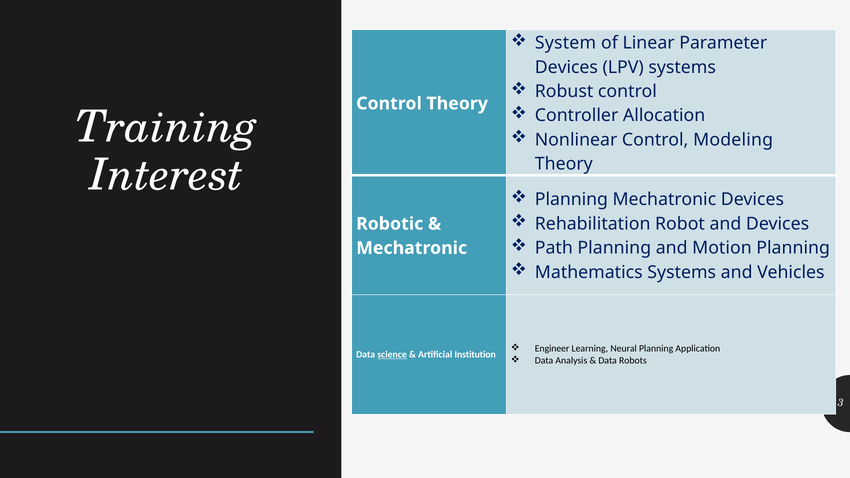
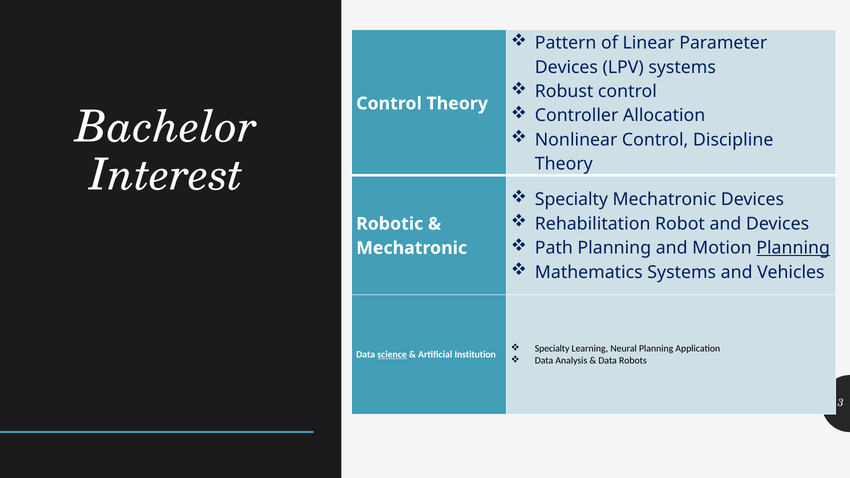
System: System -> Pattern
Training: Training -> Bachelor
Modeling: Modeling -> Discipline
Planning at (571, 200): Planning -> Specialty
Planning at (793, 248) underline: none -> present
Engineer at (552, 349): Engineer -> Specialty
